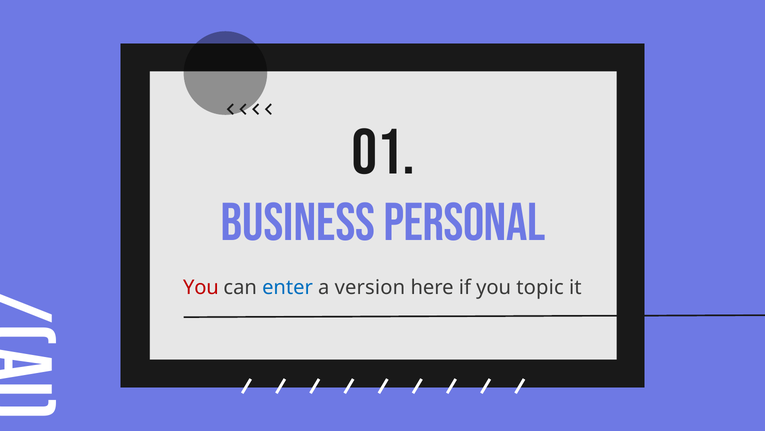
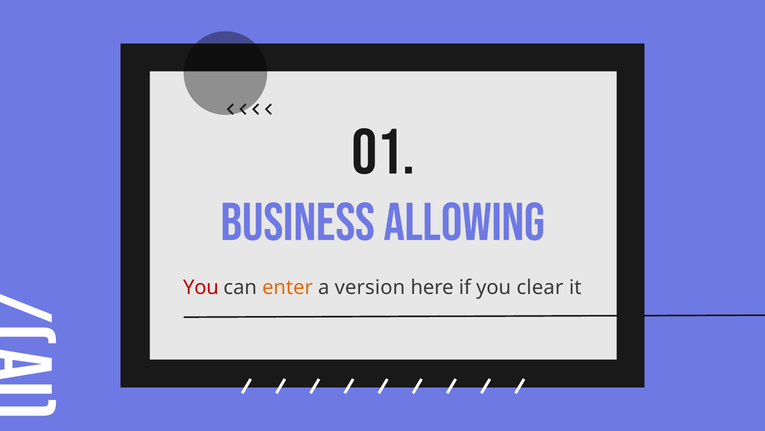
PERSONAL: PERSONAL -> ALLOWING
enter colour: blue -> orange
topic: topic -> clear
